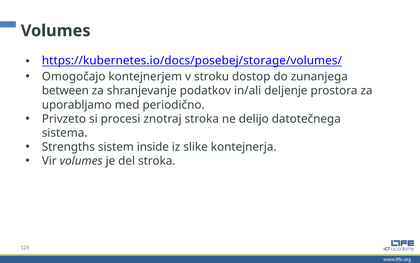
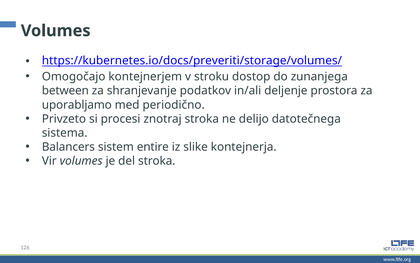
https://kubernetes.io/docs/posebej/storage/volumes/: https://kubernetes.io/docs/posebej/storage/volumes/ -> https://kubernetes.io/docs/preveriti/storage/volumes/
Strengths: Strengths -> Balancers
inside: inside -> entire
